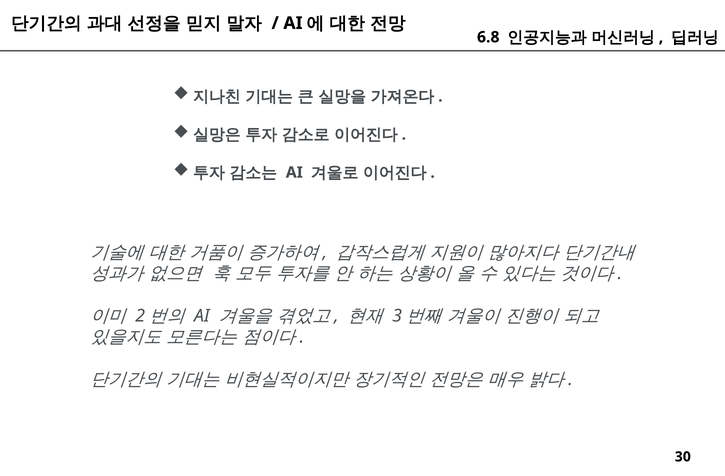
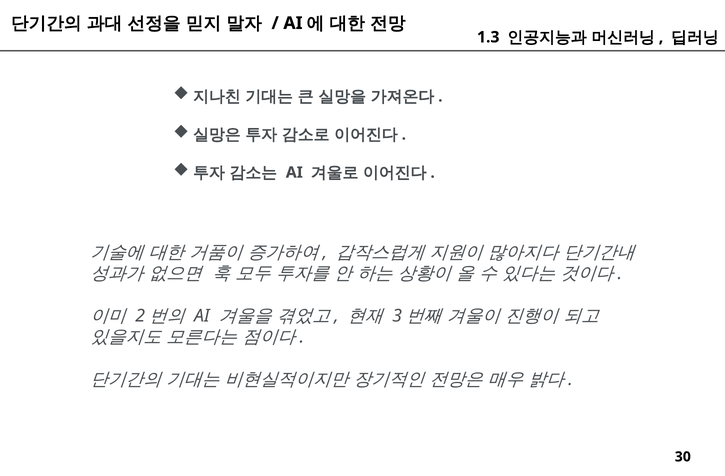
6.8: 6.8 -> 1.3
